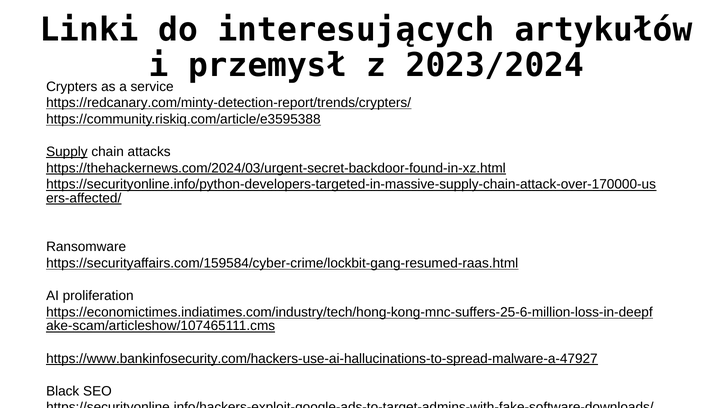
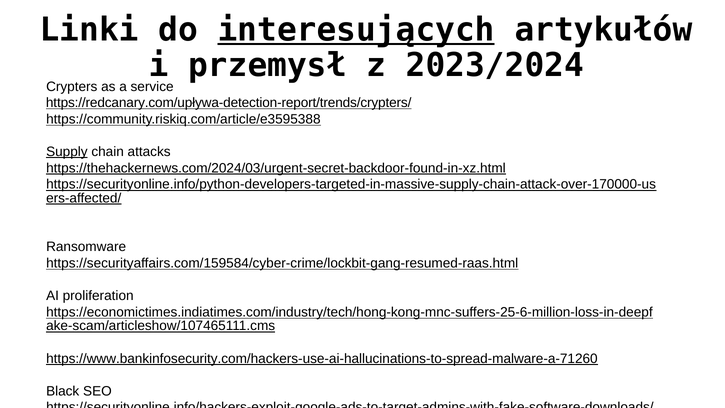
interesujących underline: none -> present
https://redcanary.com/minty-detection-report/trends/crypters/: https://redcanary.com/minty-detection-report/trends/crypters/ -> https://redcanary.com/upływa-detection-report/trends/crypters/
https://www.bankinfosecurity.com/hackers-use-ai-hallucinations-to-spread-malware-a-47927: https://www.bankinfosecurity.com/hackers-use-ai-hallucinations-to-spread-malware-a-47927 -> https://www.bankinfosecurity.com/hackers-use-ai-hallucinations-to-spread-malware-a-71260
